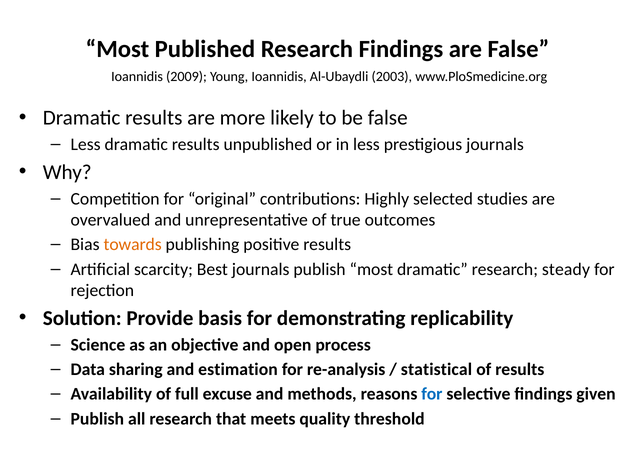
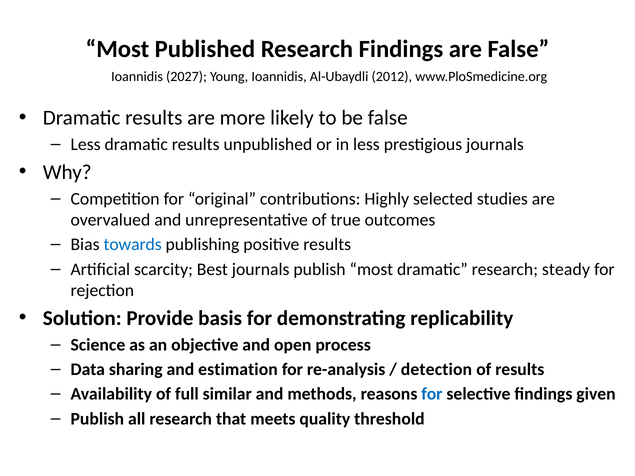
2009: 2009 -> 2027
2003: 2003 -> 2012
towards colour: orange -> blue
statistical: statistical -> detection
excuse: excuse -> similar
